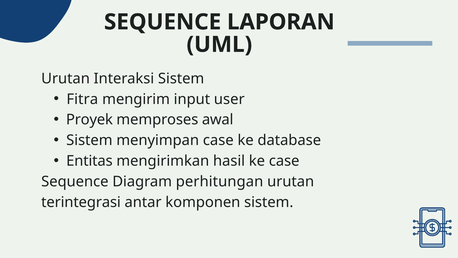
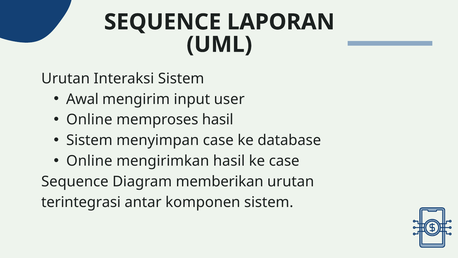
Fitra: Fitra -> Awal
Proyek at (89, 120): Proyek -> Online
memproses awal: awal -> hasil
Entitas at (89, 161): Entitas -> Online
perhitungan: perhitungan -> memberikan
